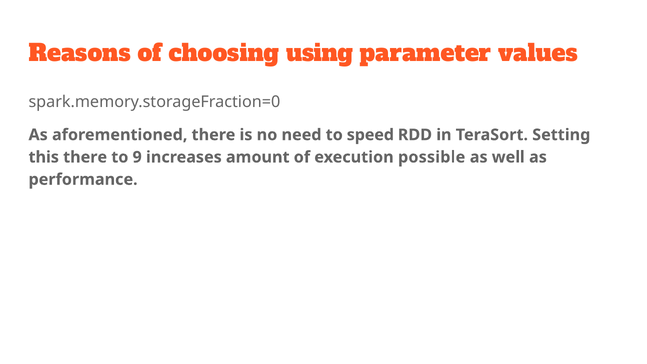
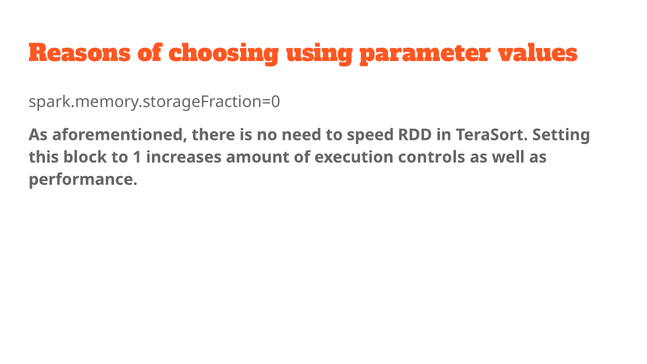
this there: there -> block
9: 9 -> 1
possible: possible -> controls
